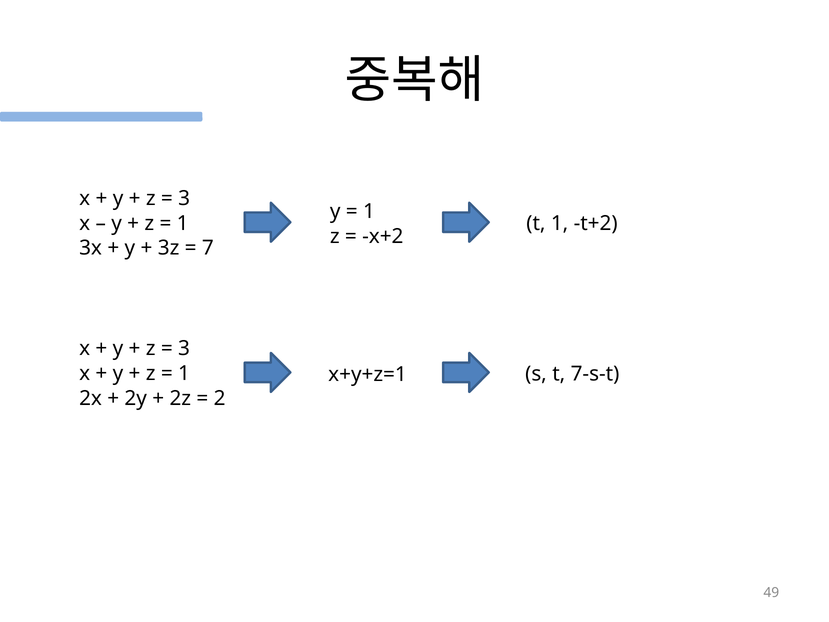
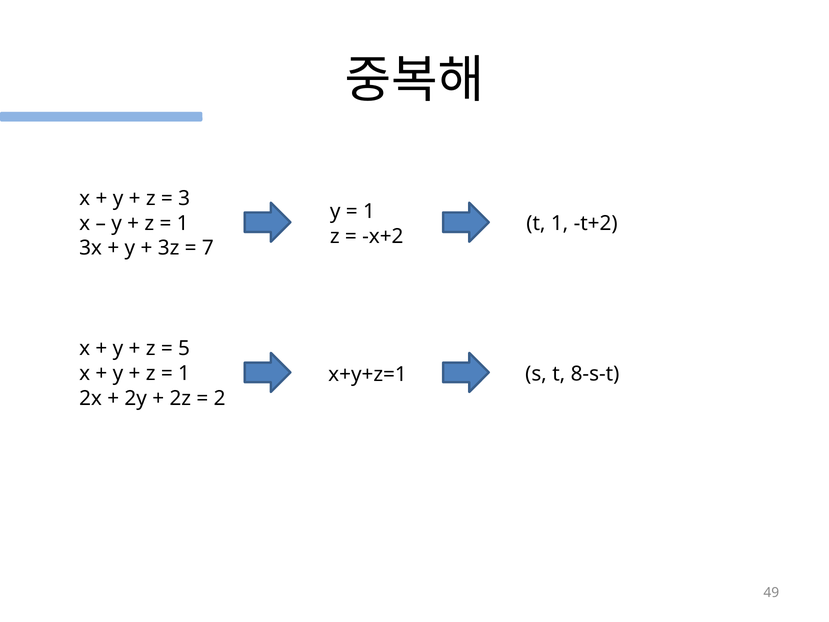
3 at (184, 348): 3 -> 5
7-s-t: 7-s-t -> 8-s-t
